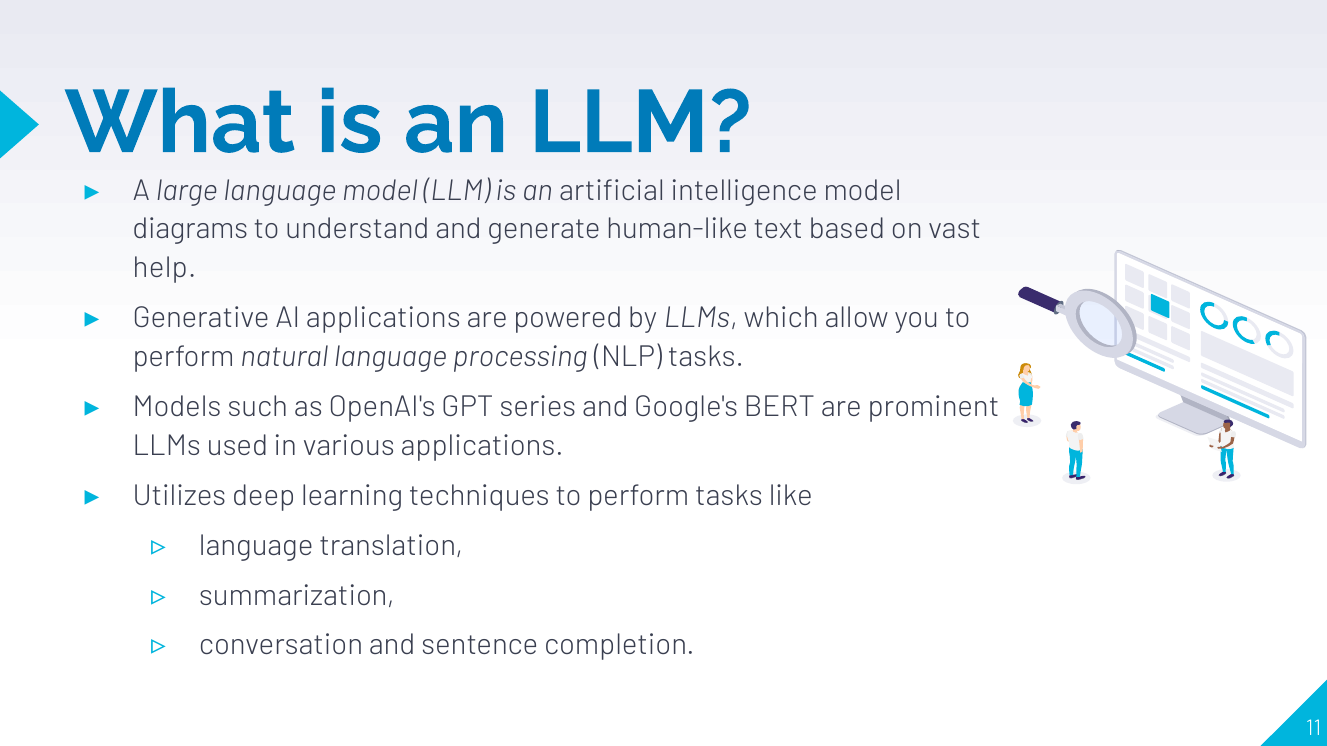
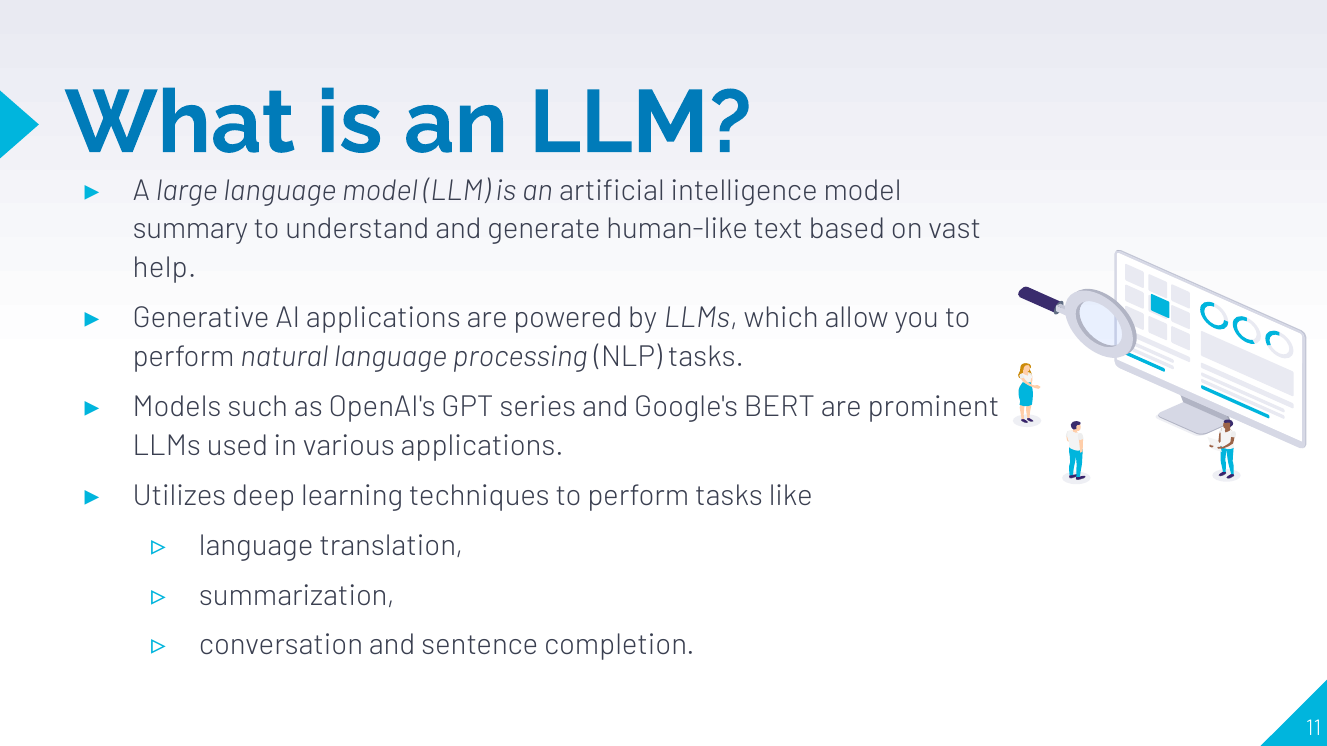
diagrams: diagrams -> summary
